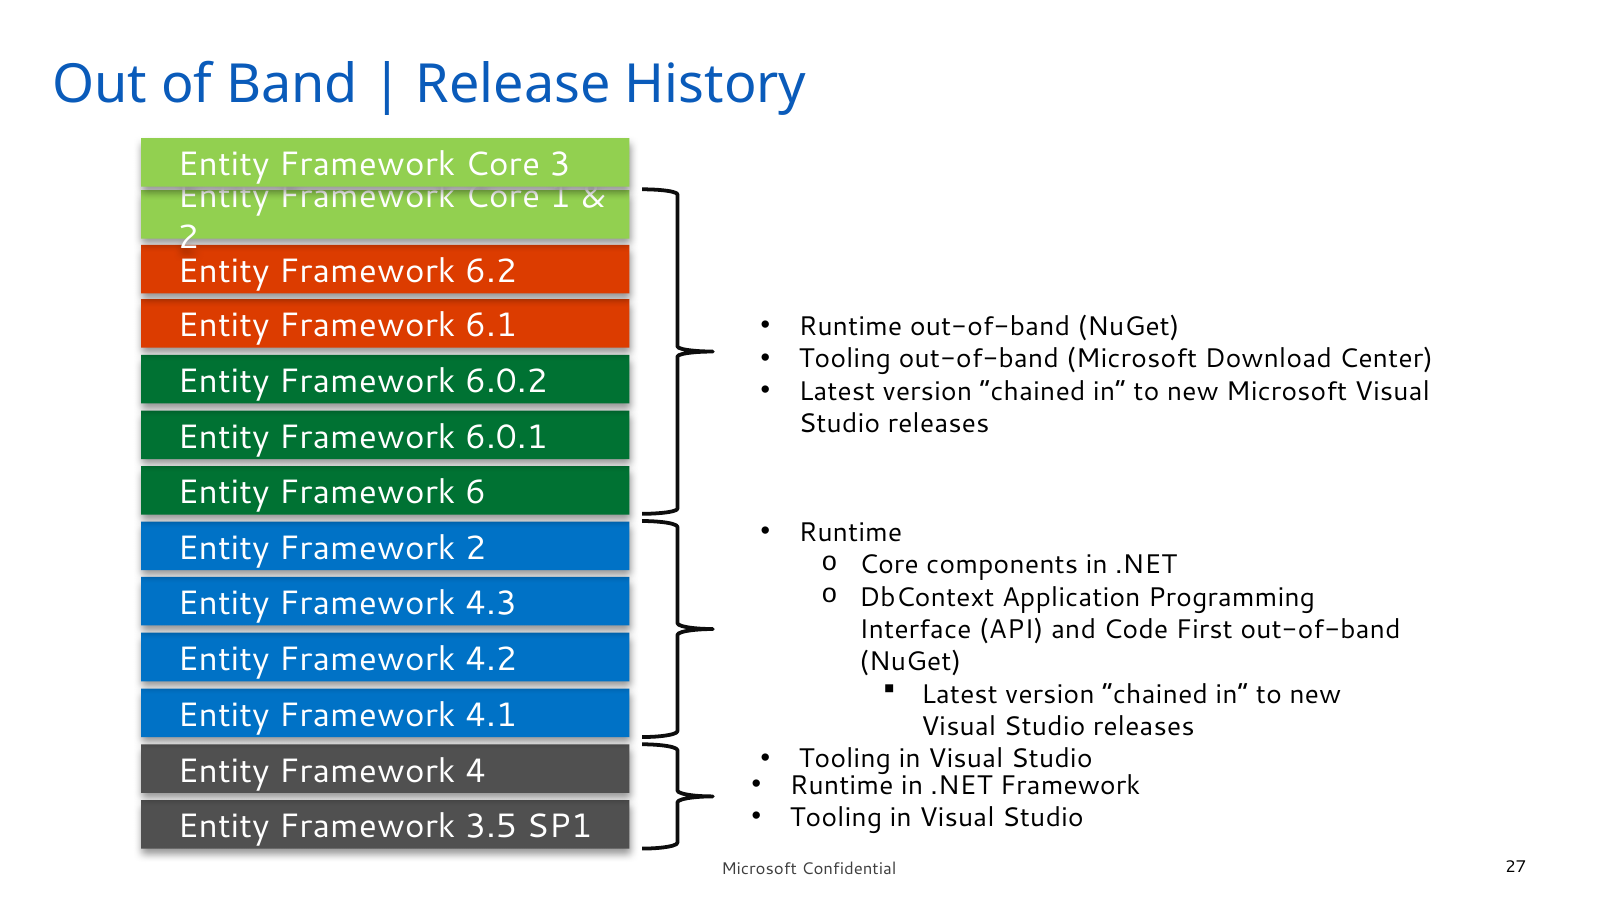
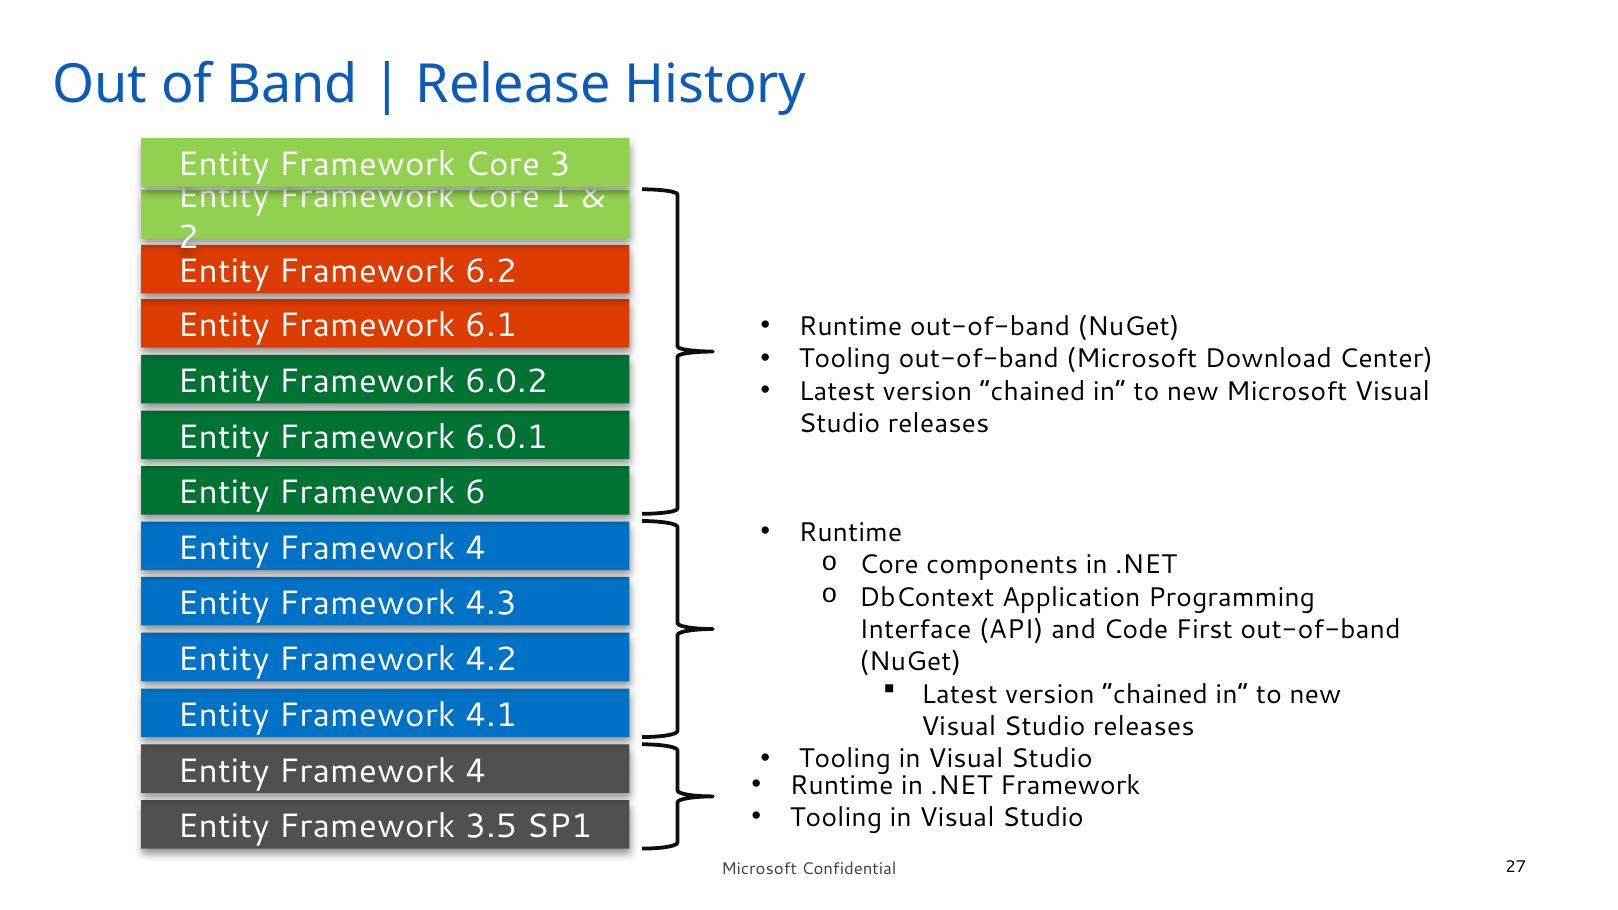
2 at (476, 548): 2 -> 4
